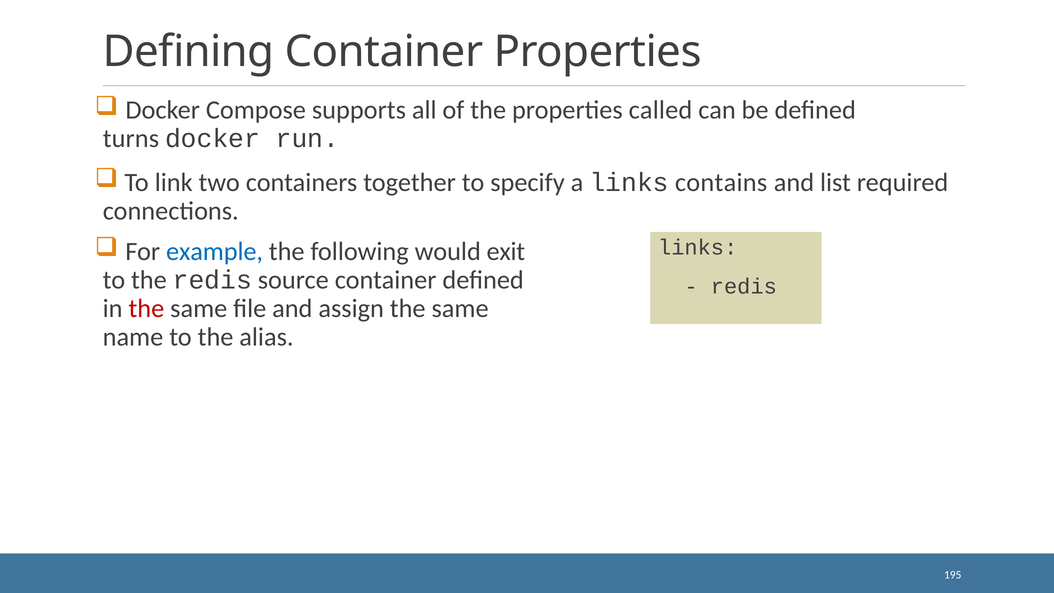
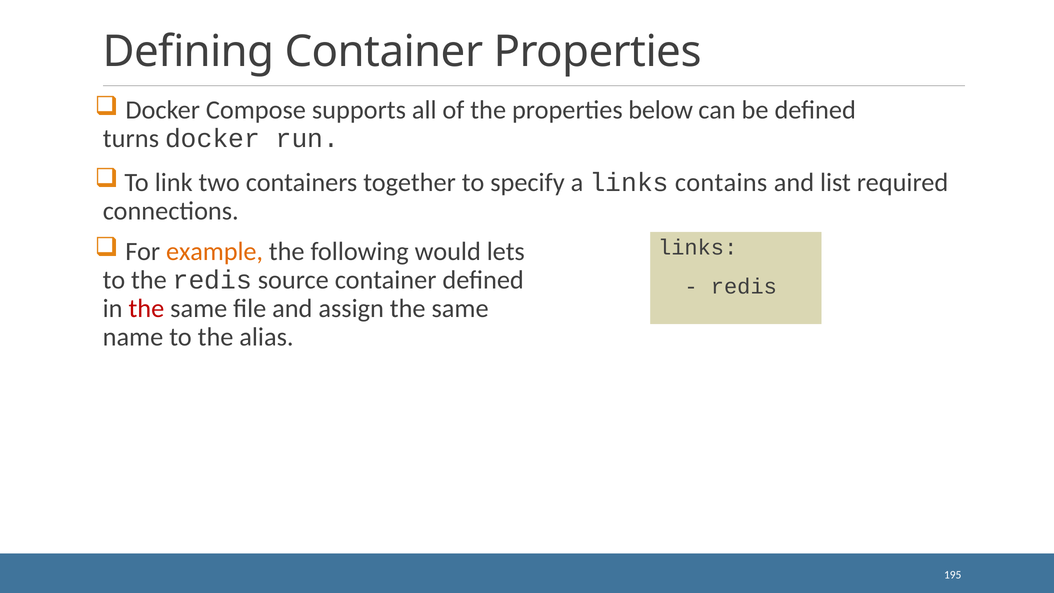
called: called -> below
example colour: blue -> orange
exit: exit -> lets
